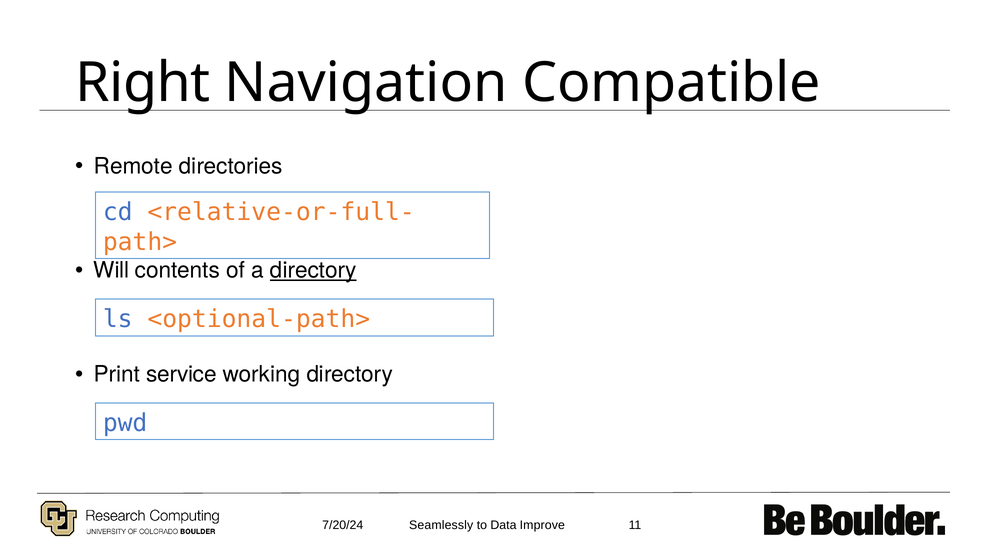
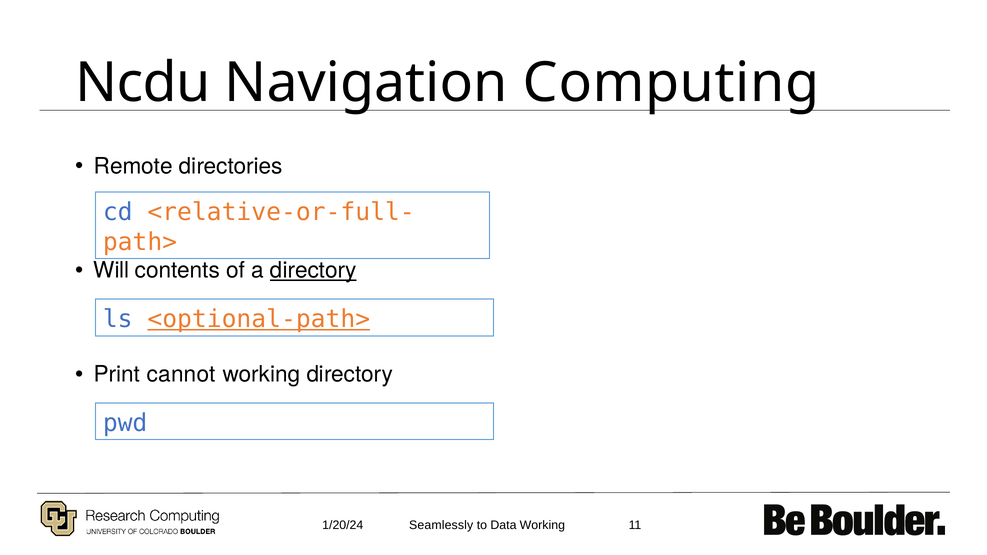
Right: Right -> Ncdu
Compatible: Compatible -> Computing
<optional-path> underline: none -> present
service: service -> cannot
7/20/24: 7/20/24 -> 1/20/24
Data Improve: Improve -> Working
